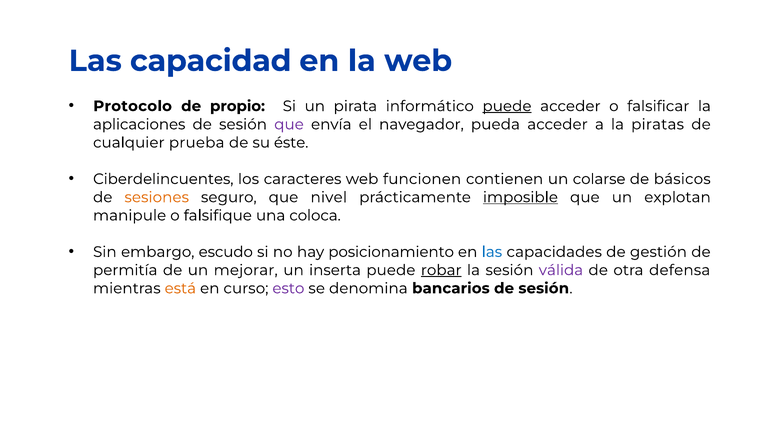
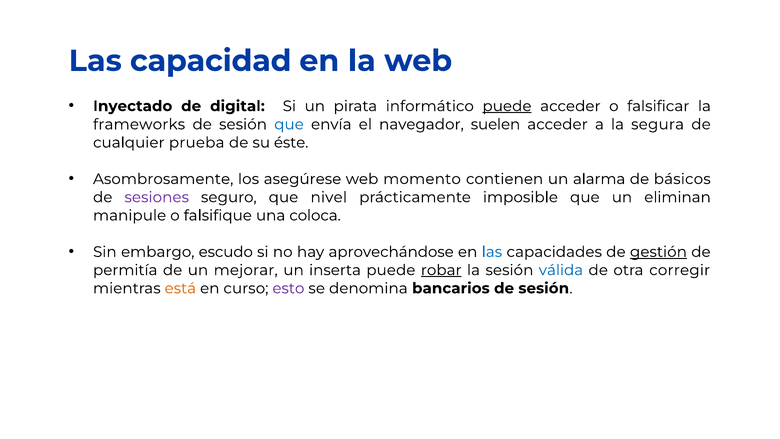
Protocolo: Protocolo -> Inyectado
propio: propio -> digital
aplicaciones: aplicaciones -> frameworks
que at (289, 124) colour: purple -> blue
pueda: pueda -> suelen
piratas: piratas -> segura
Ciberdelincuentes: Ciberdelincuentes -> Asombrosamente
caracteres: caracteres -> asegúrese
funcionen: funcionen -> momento
colarse: colarse -> alarma
sesiones colour: orange -> purple
imposible underline: present -> none
explotan: explotan -> eliminan
posicionamiento: posicionamiento -> aprovechándose
gestión underline: none -> present
válida colour: purple -> blue
defensa: defensa -> corregir
